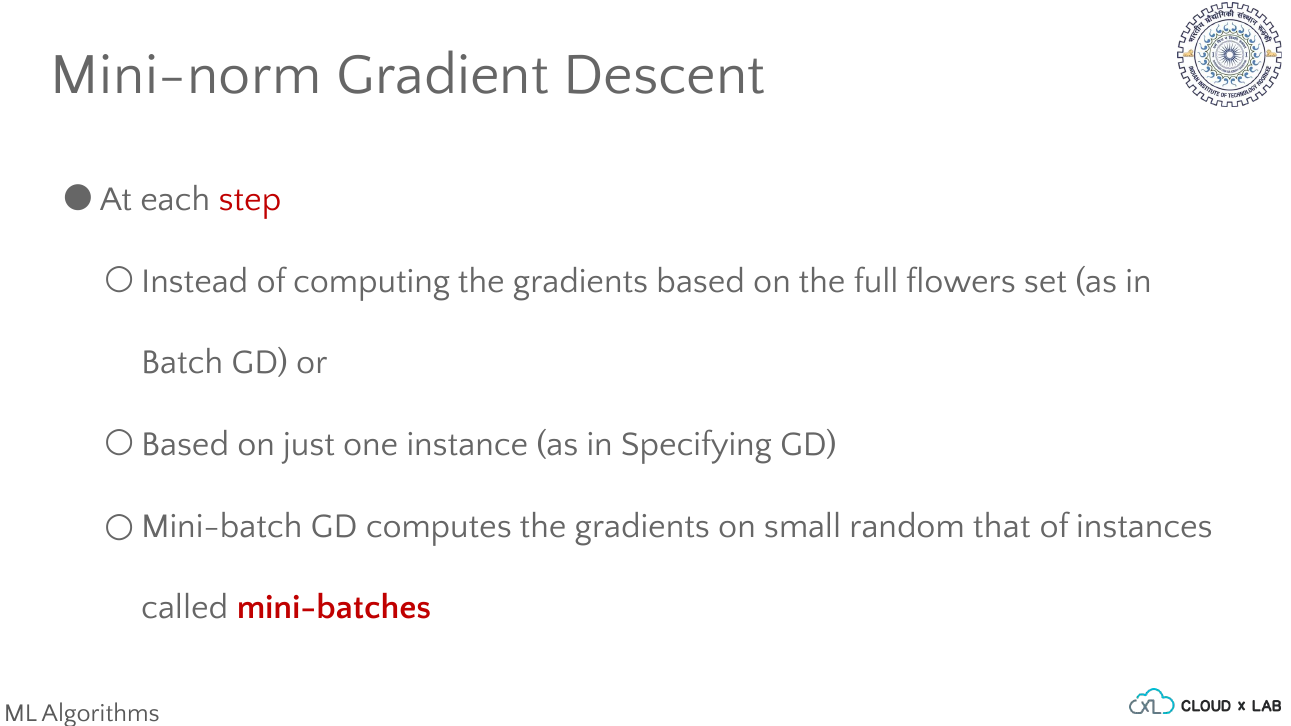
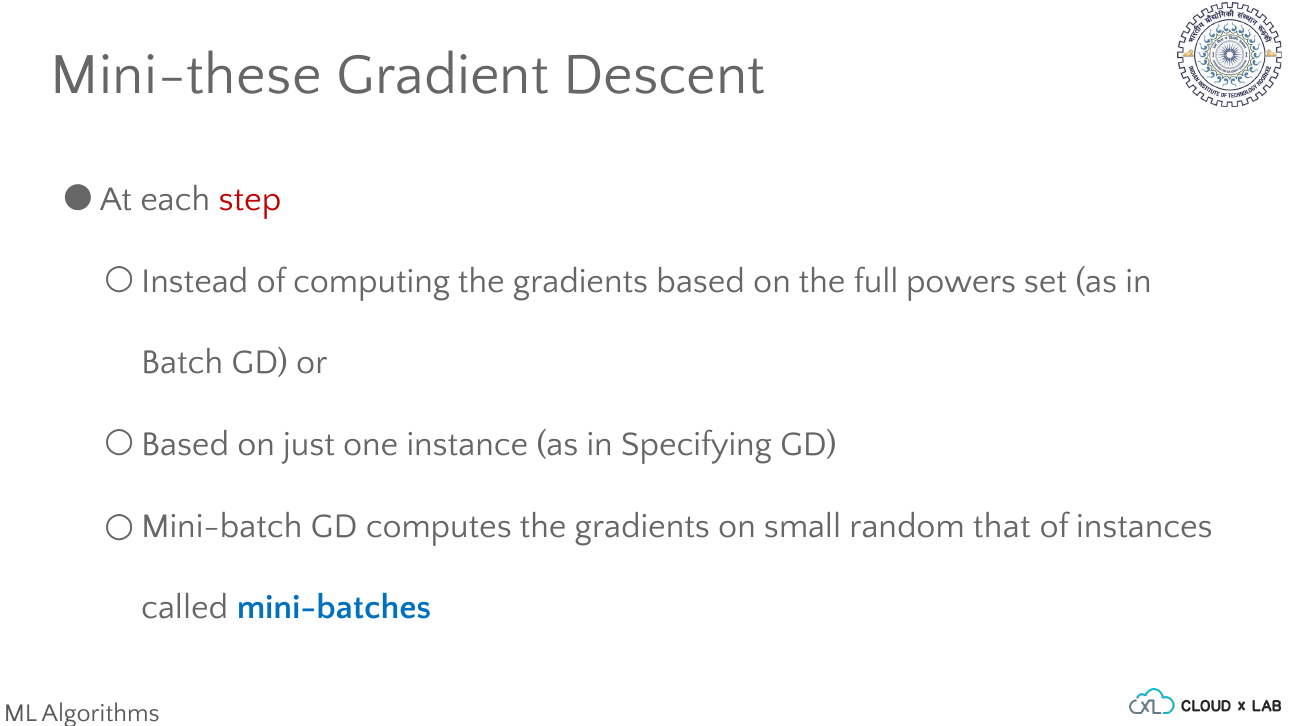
Mini-norm: Mini-norm -> Mini-these
flowers: flowers -> powers
mini-batches colour: red -> blue
